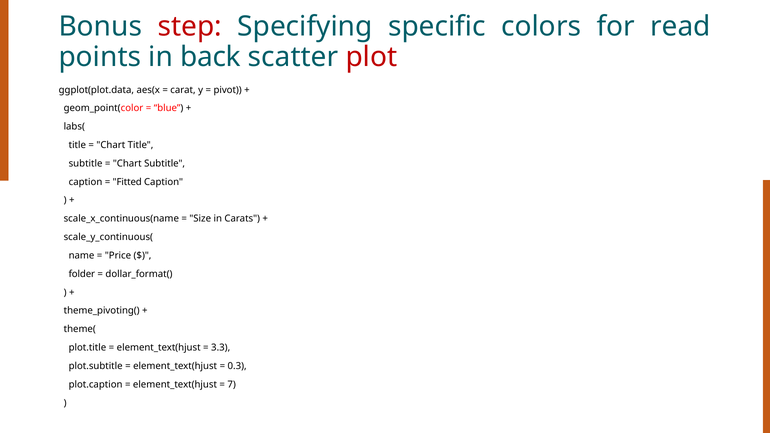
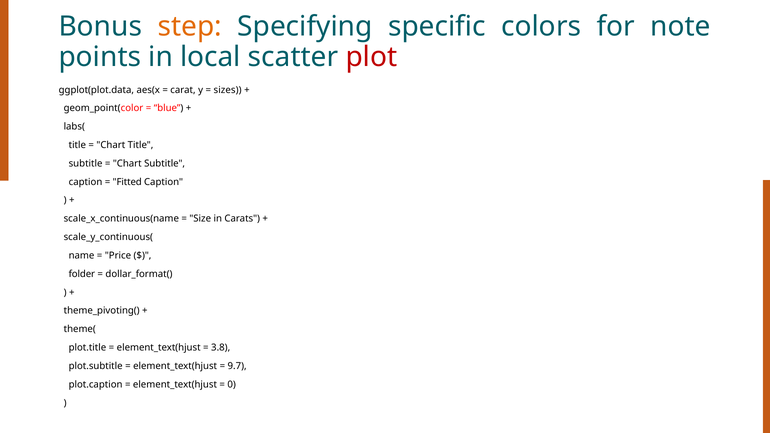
step colour: red -> orange
read: read -> note
back: back -> local
pivot: pivot -> sizes
3.3: 3.3 -> 3.8
0.3: 0.3 -> 9.7
7: 7 -> 0
